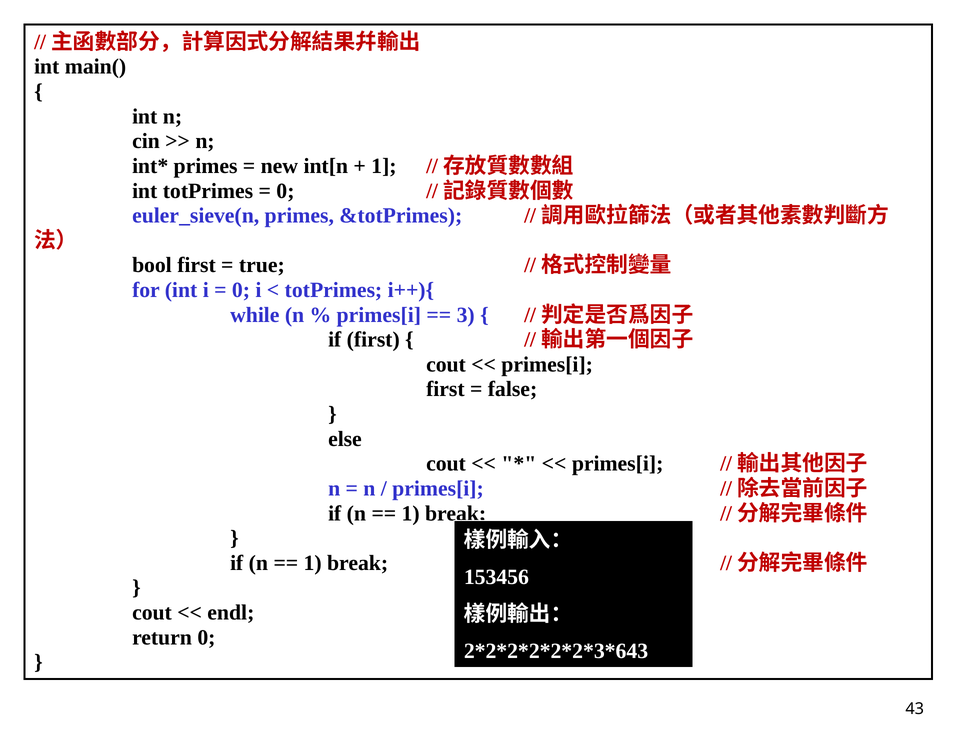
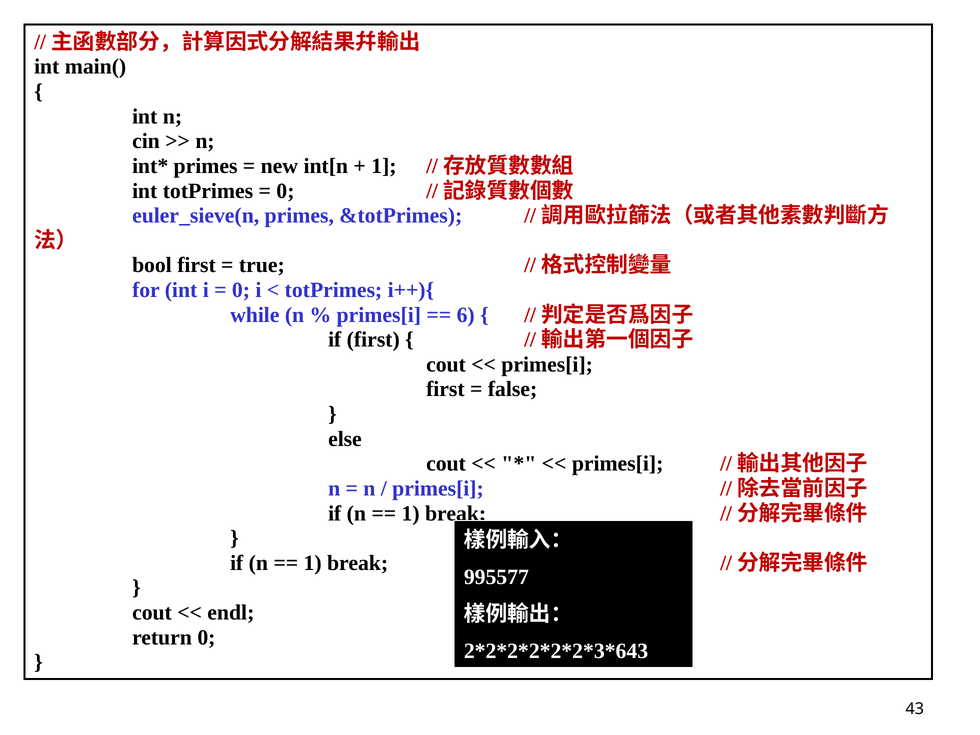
3: 3 -> 6
153456: 153456 -> 995577
